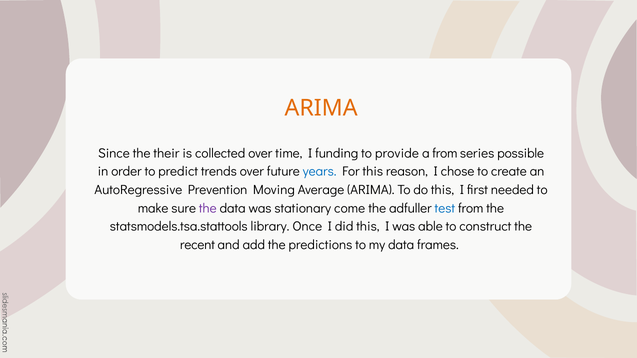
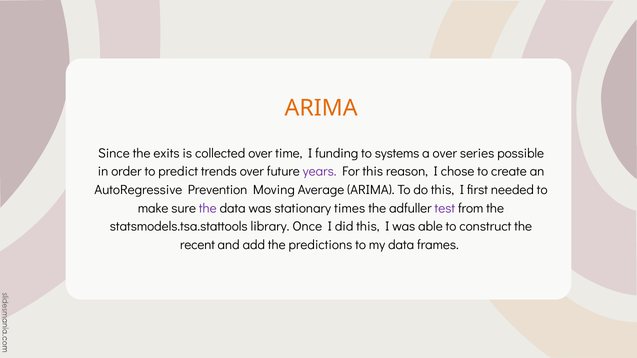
their: their -> exits
provide: provide -> systems
a from: from -> over
years colour: blue -> purple
come: come -> times
test colour: blue -> purple
